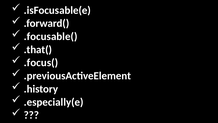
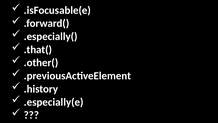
.focusable(: .focusable( -> .especially(
.focus(: .focus( -> .other(
